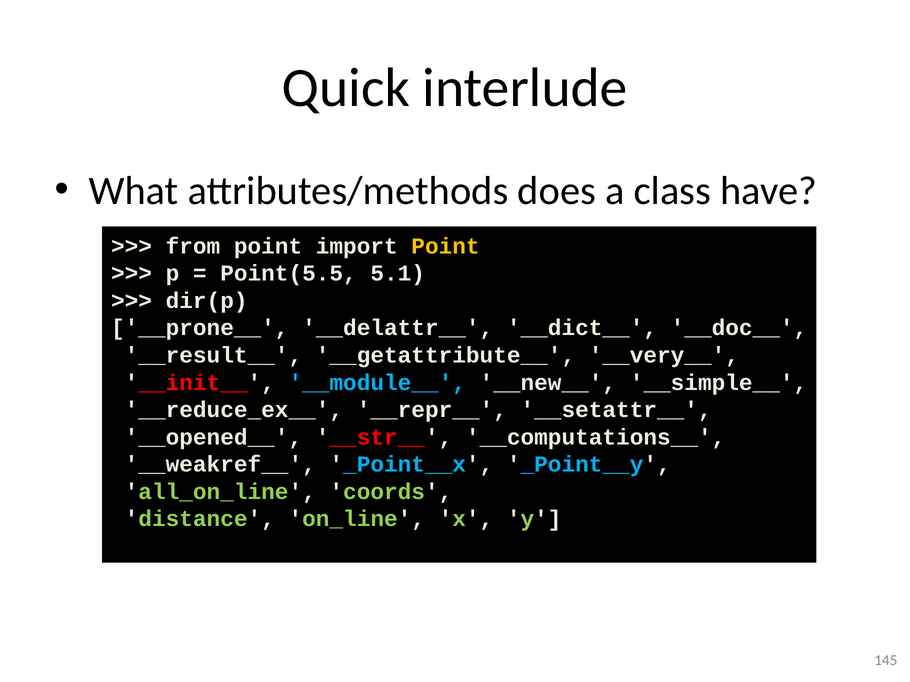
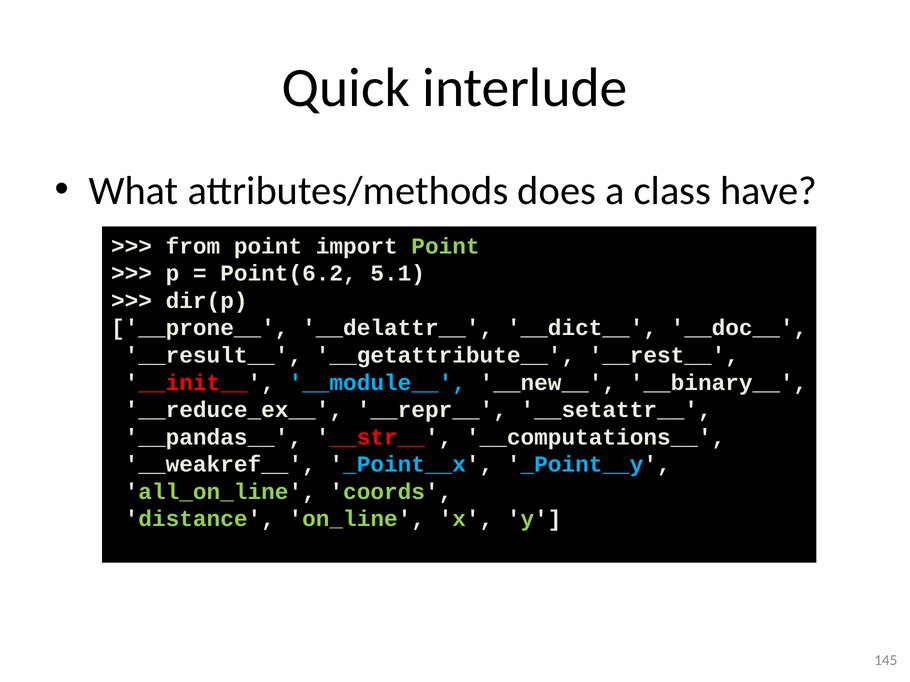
Point at (445, 246) colour: yellow -> light green
Point(5.5: Point(5.5 -> Point(6.2
__very__: __very__ -> __rest__
__simple__: __simple__ -> __binary__
__opened__: __opened__ -> __pandas__
